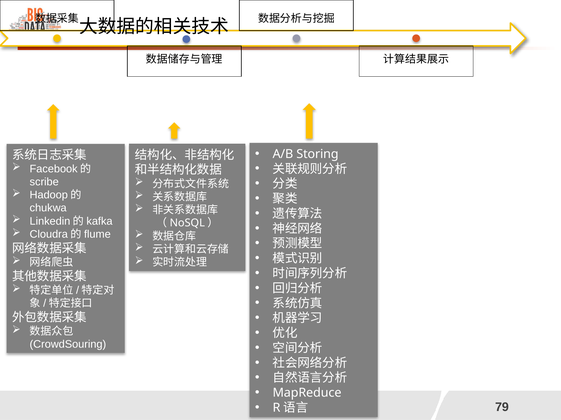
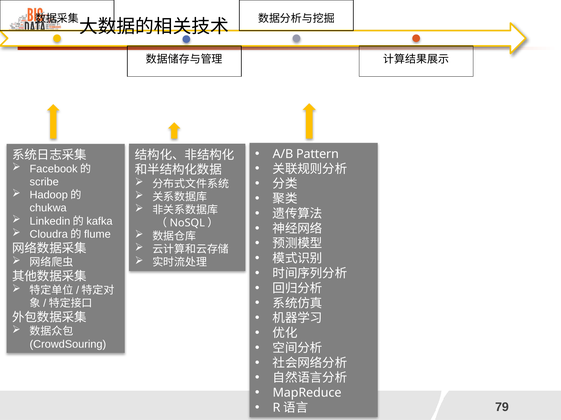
Storing: Storing -> Pattern
